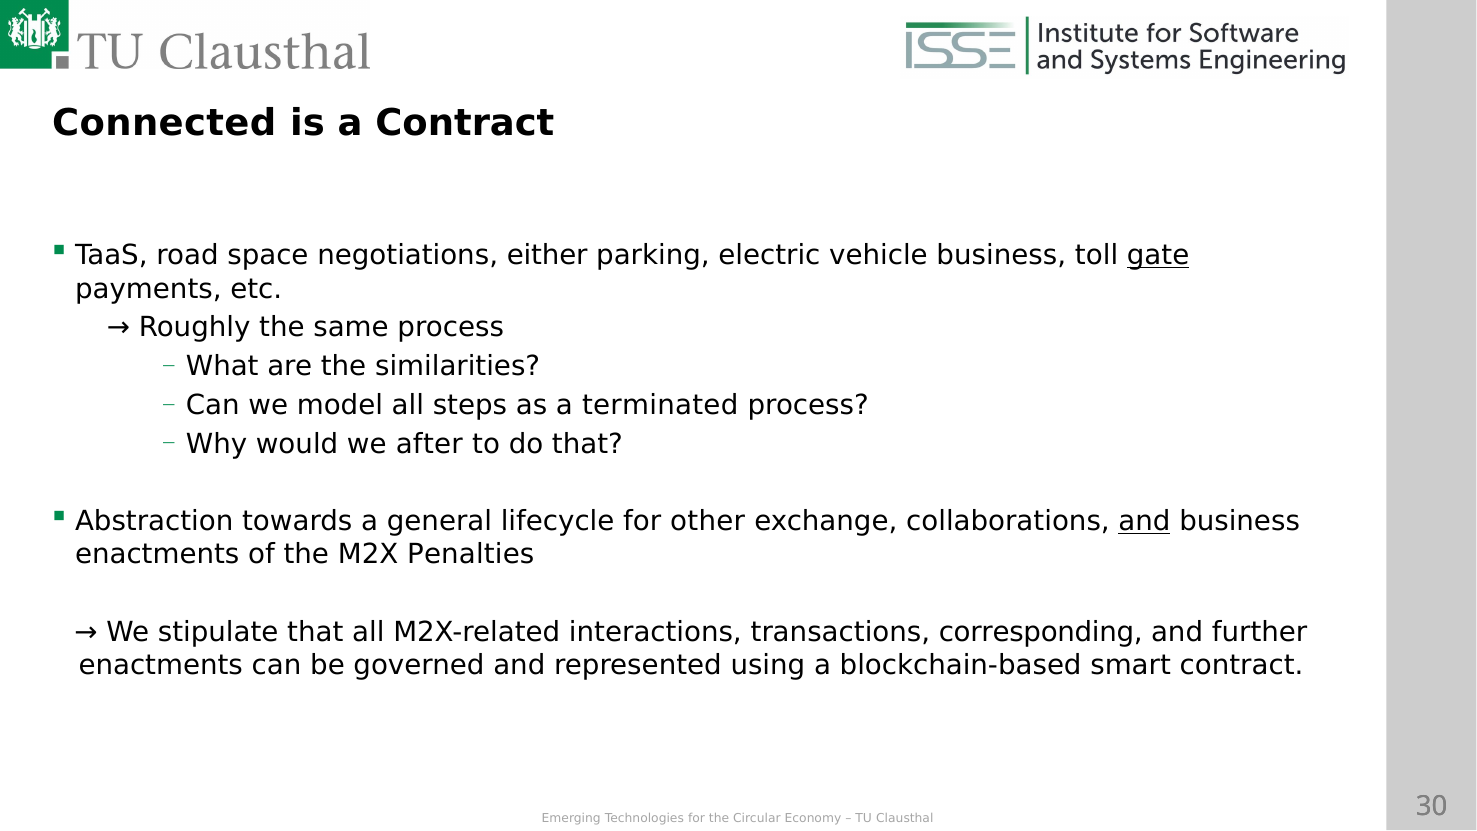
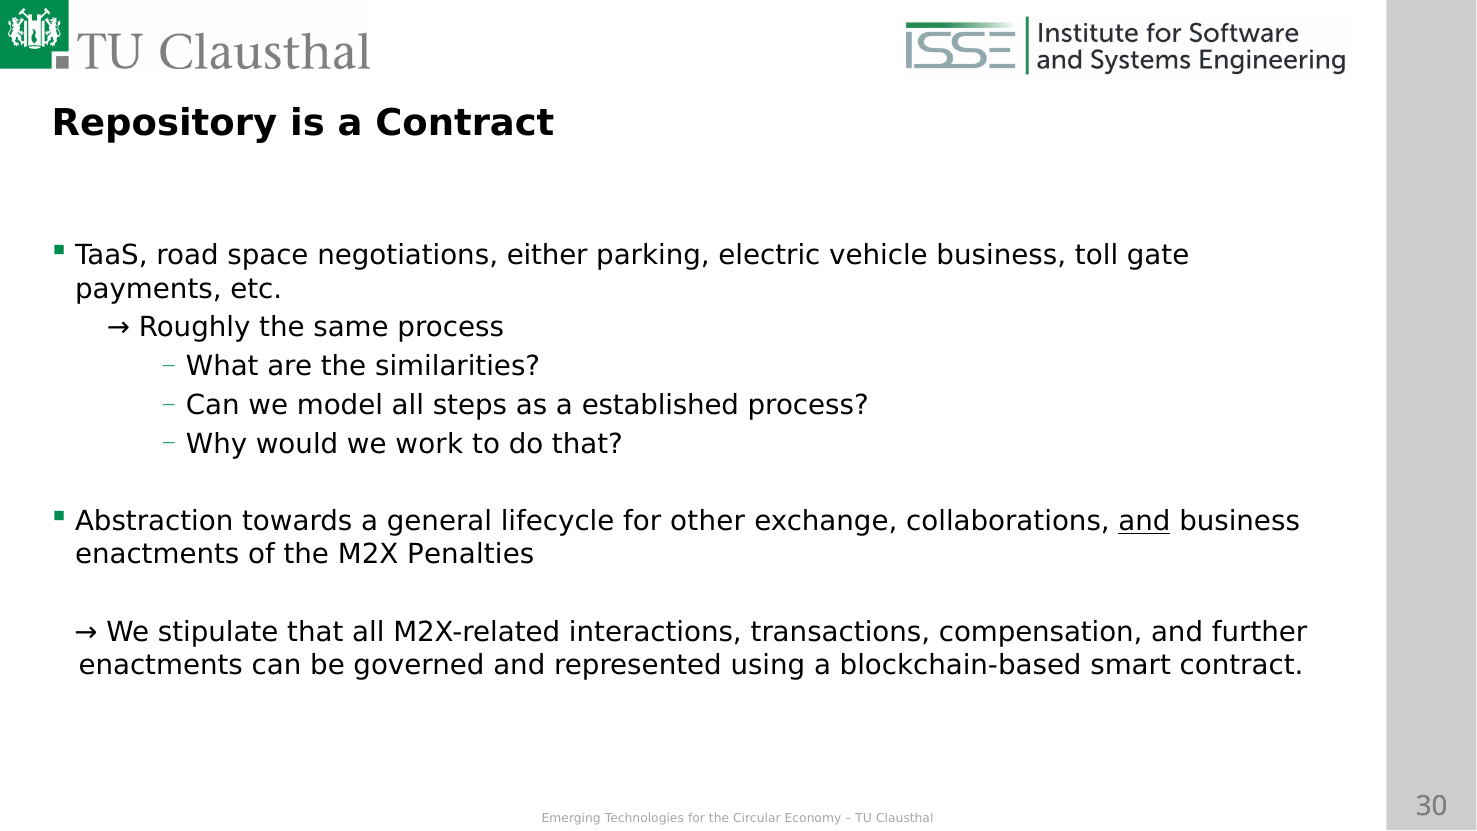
Connected: Connected -> Repository
gate underline: present -> none
terminated: terminated -> established
after: after -> work
corresponding: corresponding -> compensation
